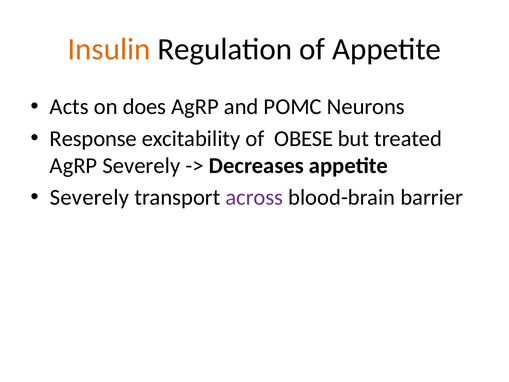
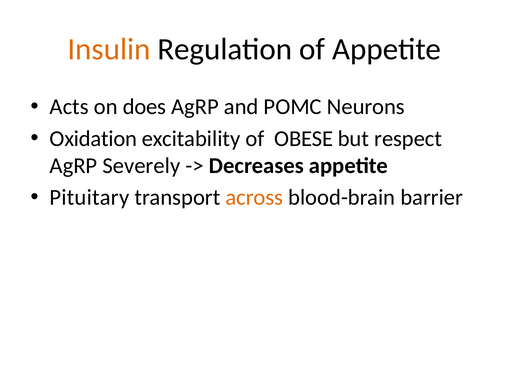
Response: Response -> Oxidation
treated: treated -> respect
Severely at (89, 197): Severely -> Pituitary
across colour: purple -> orange
